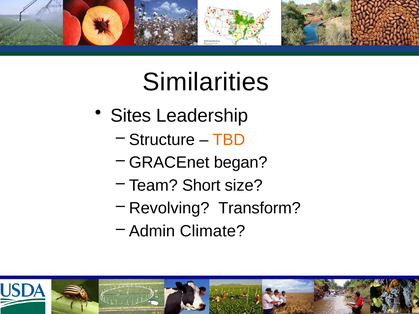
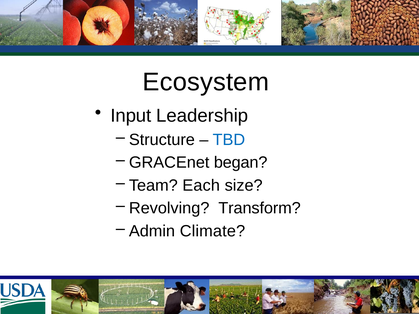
Similarities: Similarities -> Ecosystem
Sites: Sites -> Input
TBD colour: orange -> blue
Short: Short -> Each
